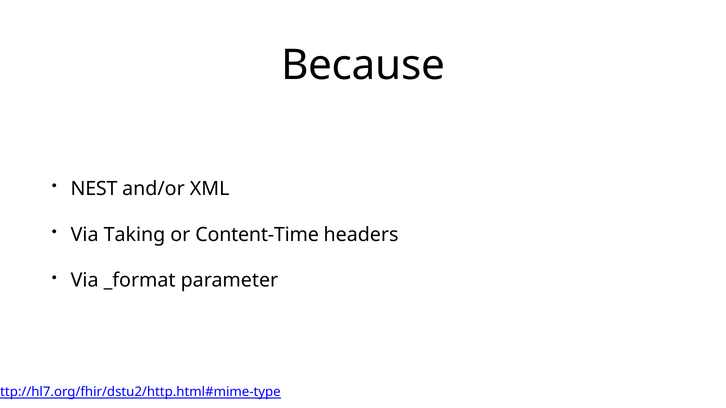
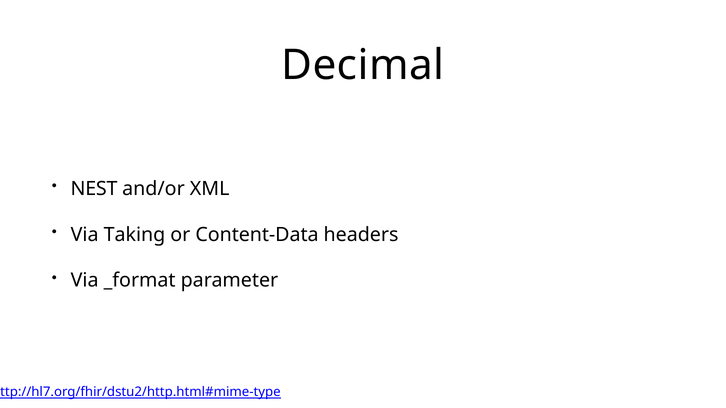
Because: Because -> Decimal
Content-Time: Content-Time -> Content-Data
